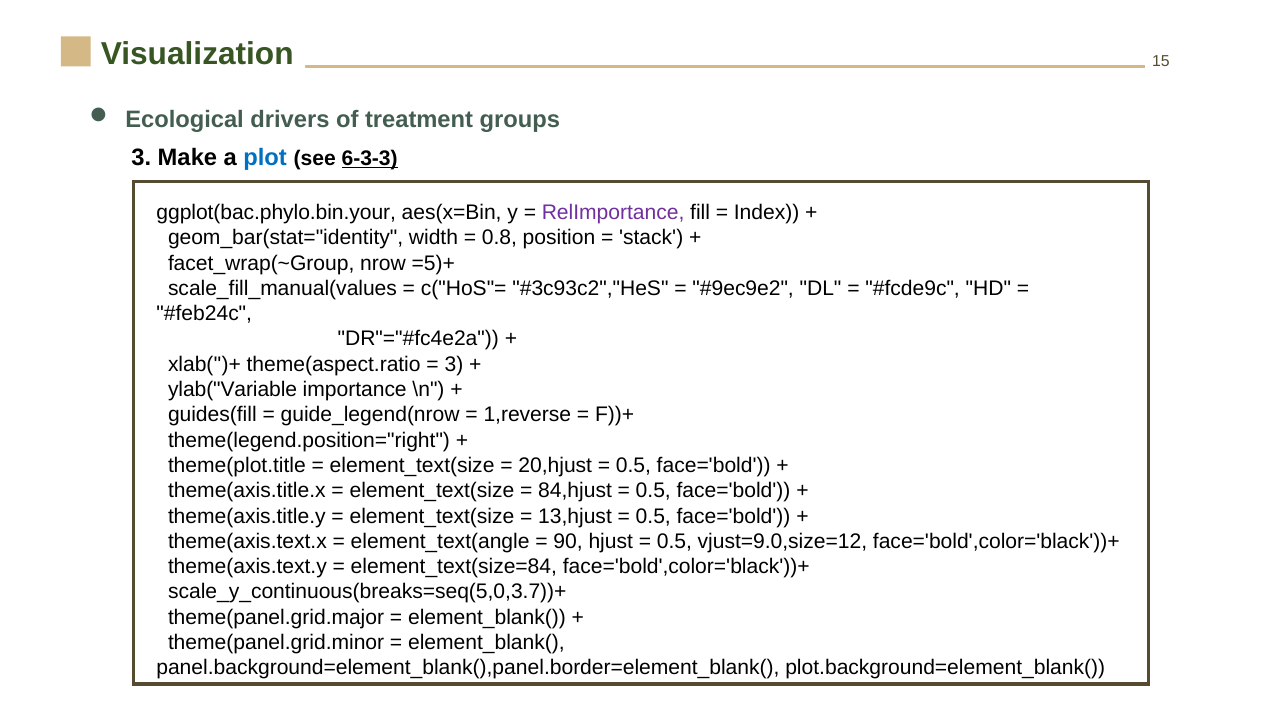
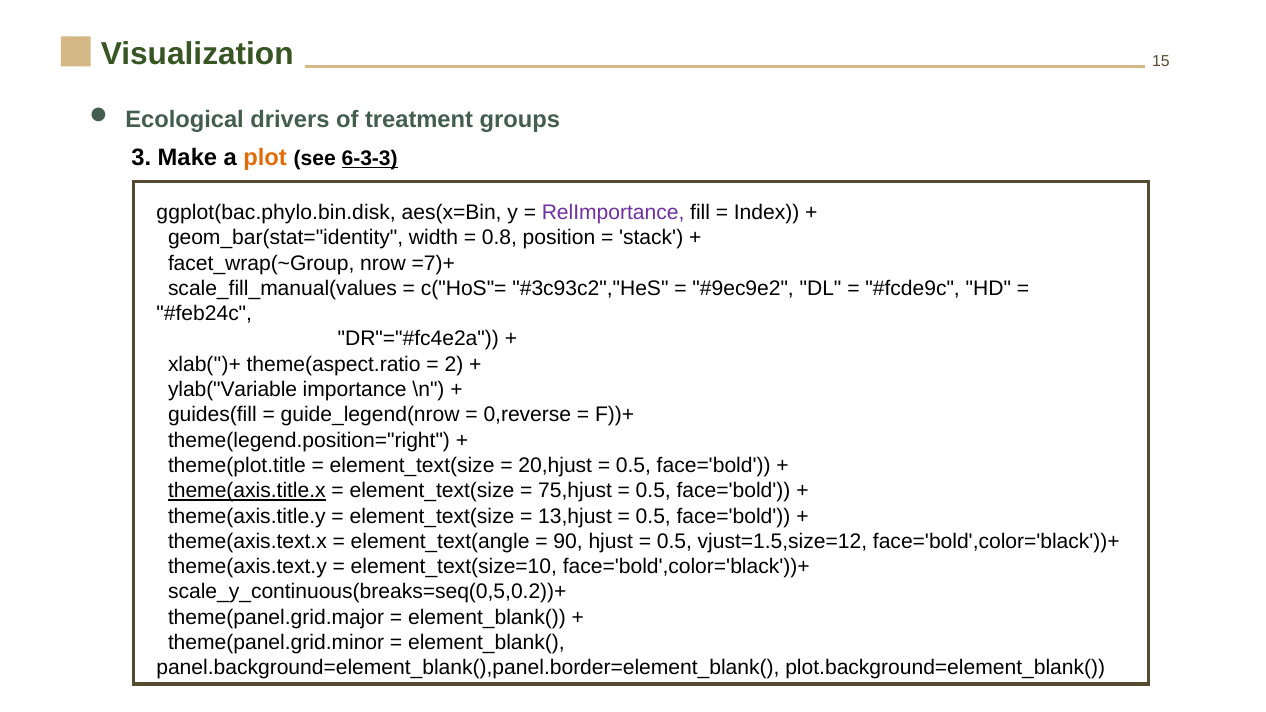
plot colour: blue -> orange
ggplot(bac.phylo.bin.your: ggplot(bac.phylo.bin.your -> ggplot(bac.phylo.bin.disk
=5)+: =5)+ -> =7)+
3 at (454, 364): 3 -> 2
1,reverse: 1,reverse -> 0,reverse
theme(axis.title.x underline: none -> present
84,hjust: 84,hjust -> 75,hjust
vjust=9.0,size=12: vjust=9.0,size=12 -> vjust=1.5,size=12
element_text(size=84: element_text(size=84 -> element_text(size=10
scale_y_continuous(breaks=seq(5,0,3.7))+: scale_y_continuous(breaks=seq(5,0,3.7))+ -> scale_y_continuous(breaks=seq(0,5,0.2))+
